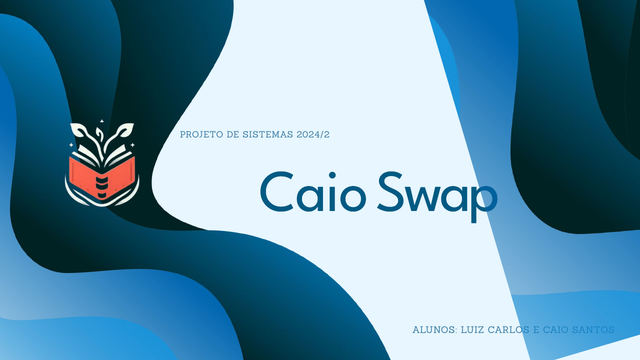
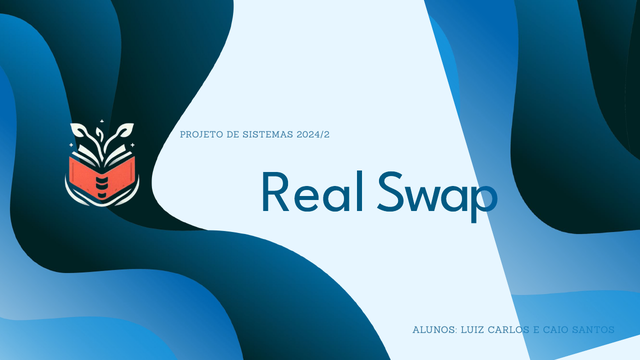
Caio at (314, 191): Caio -> Real
